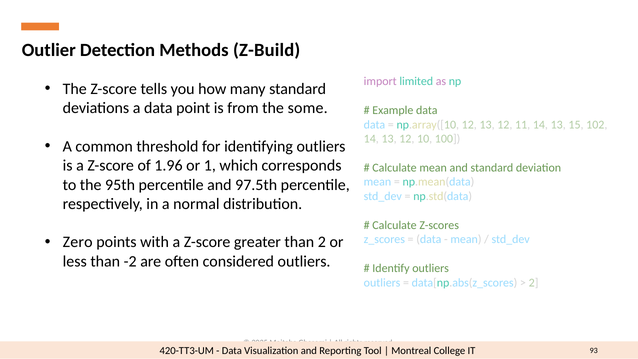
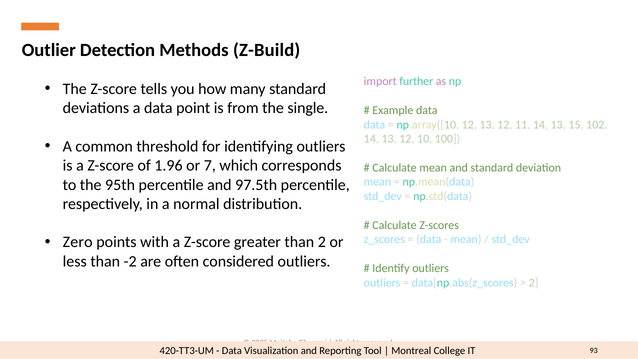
limited: limited -> further
some: some -> single
1: 1 -> 7
